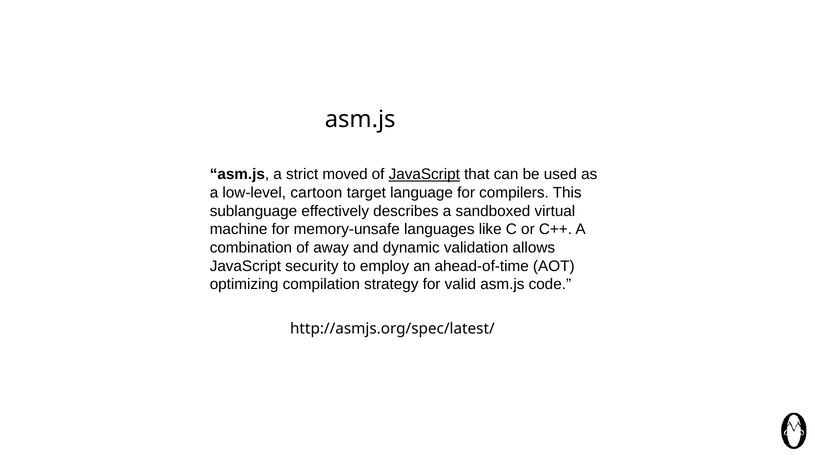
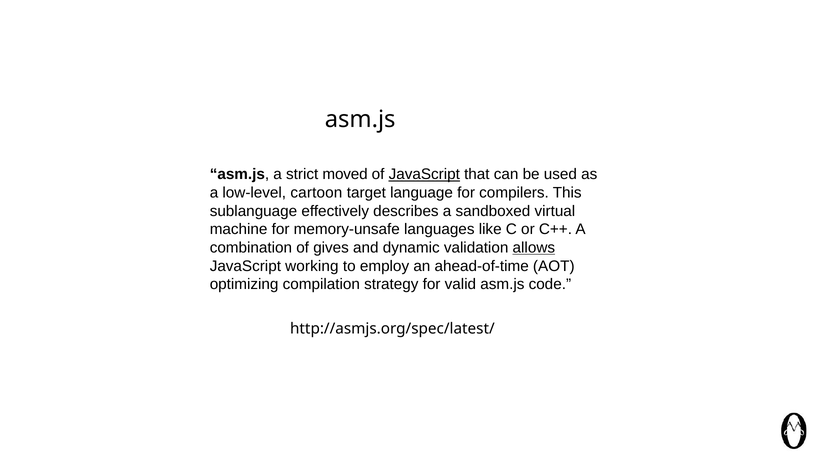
away: away -> gives
allows underline: none -> present
security: security -> working
